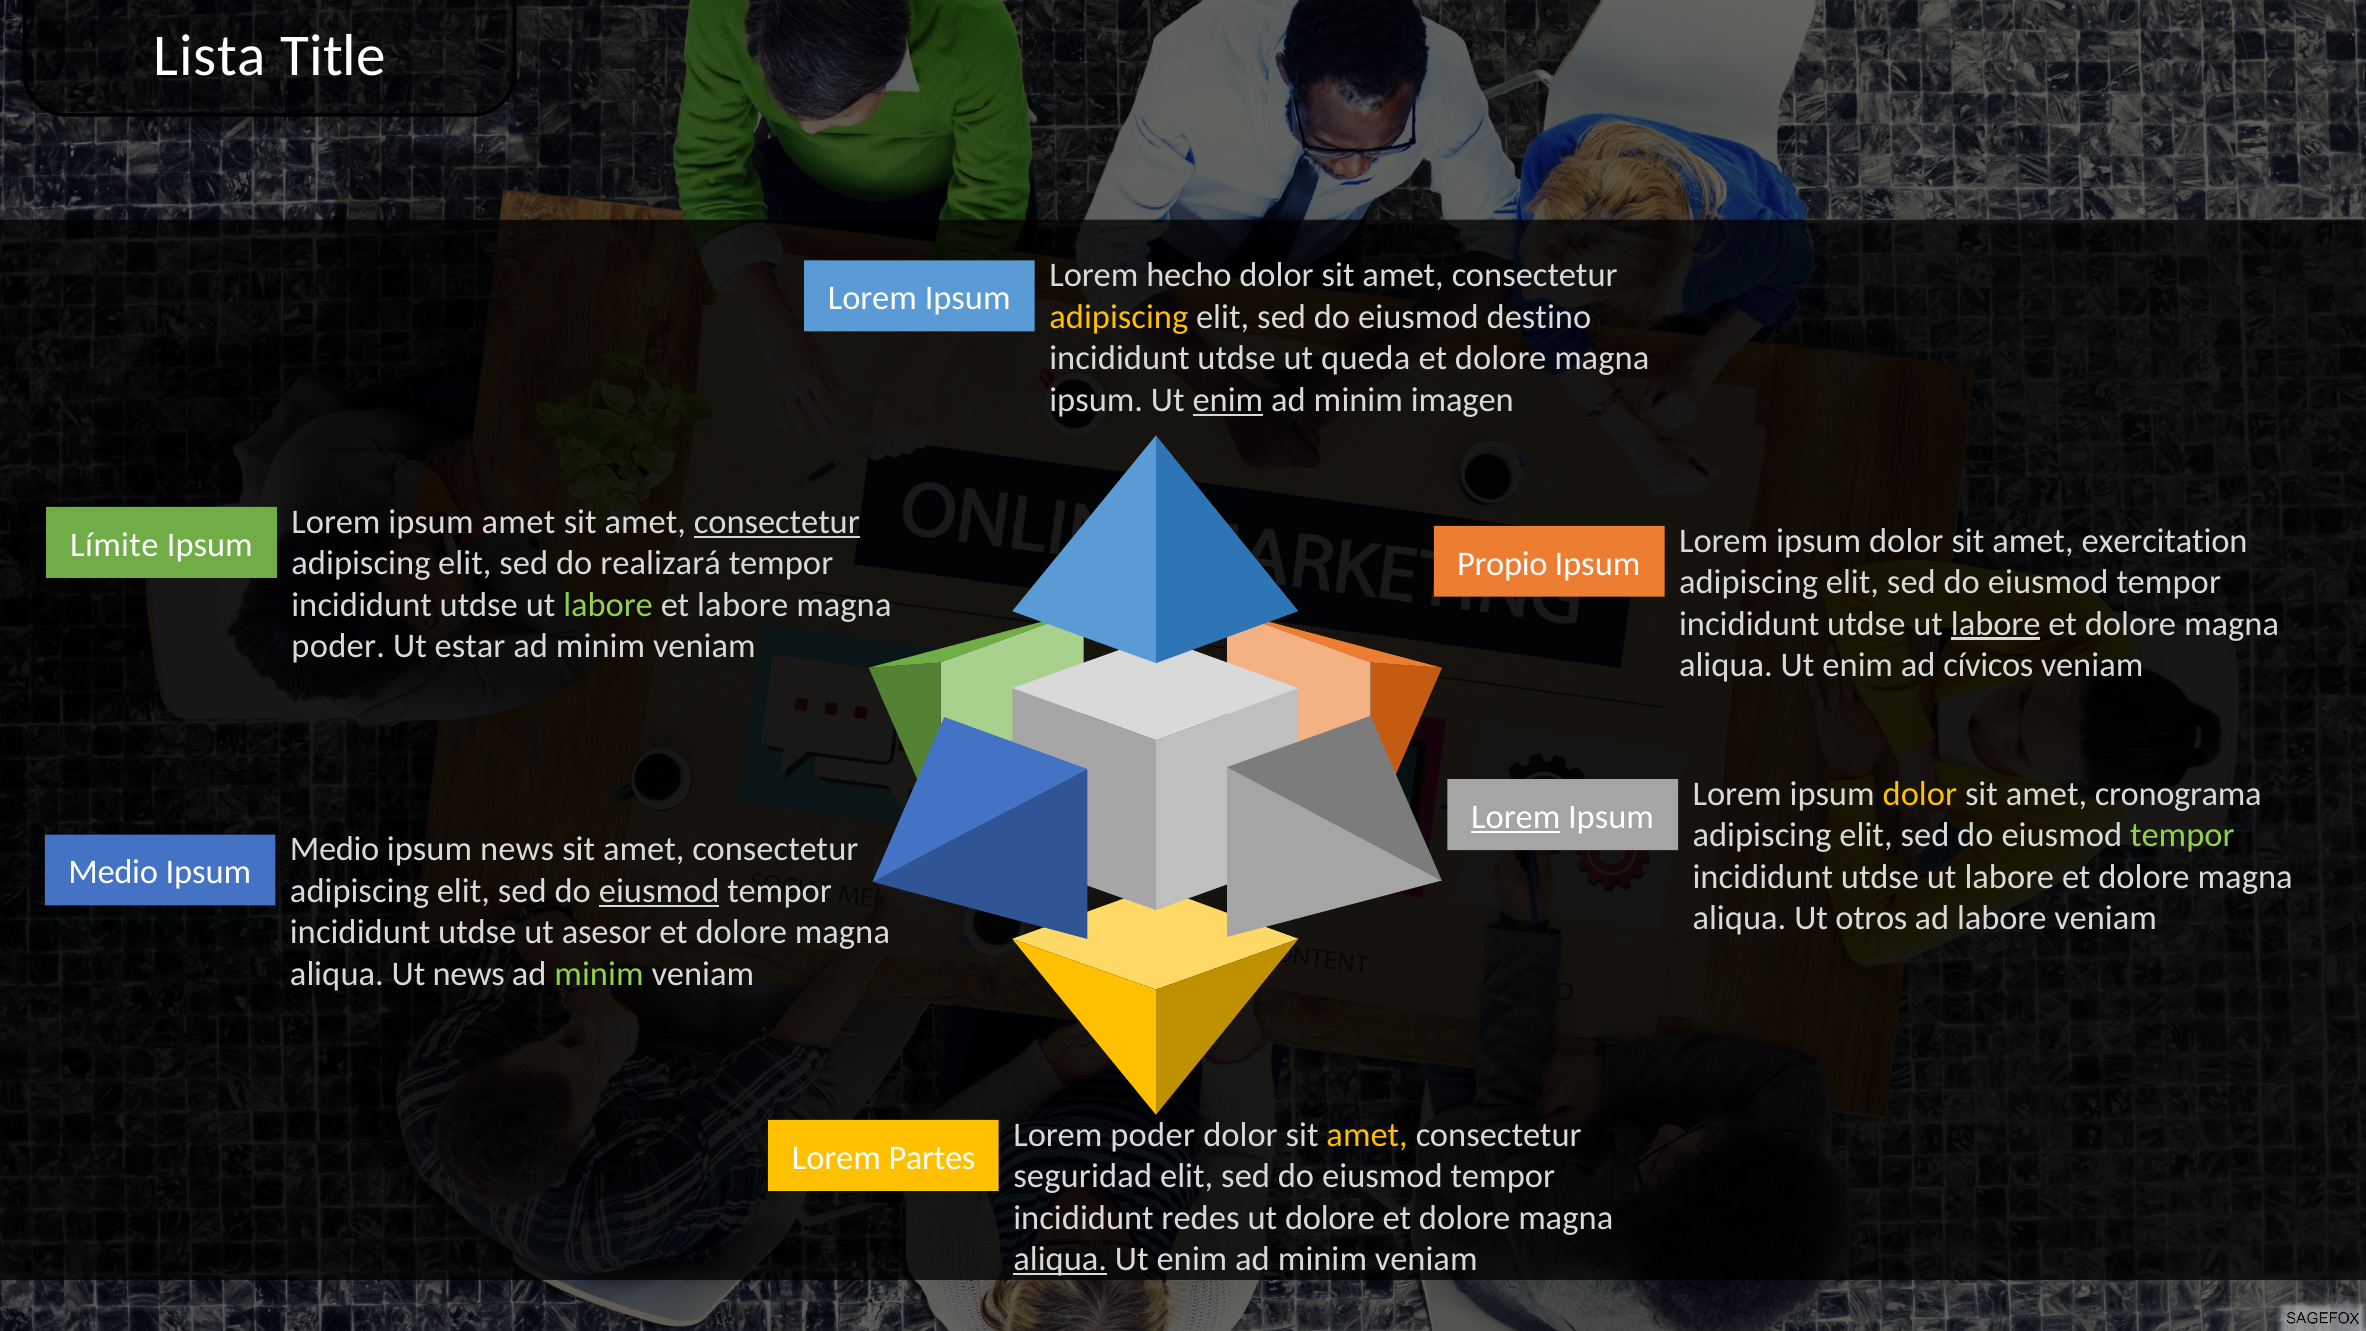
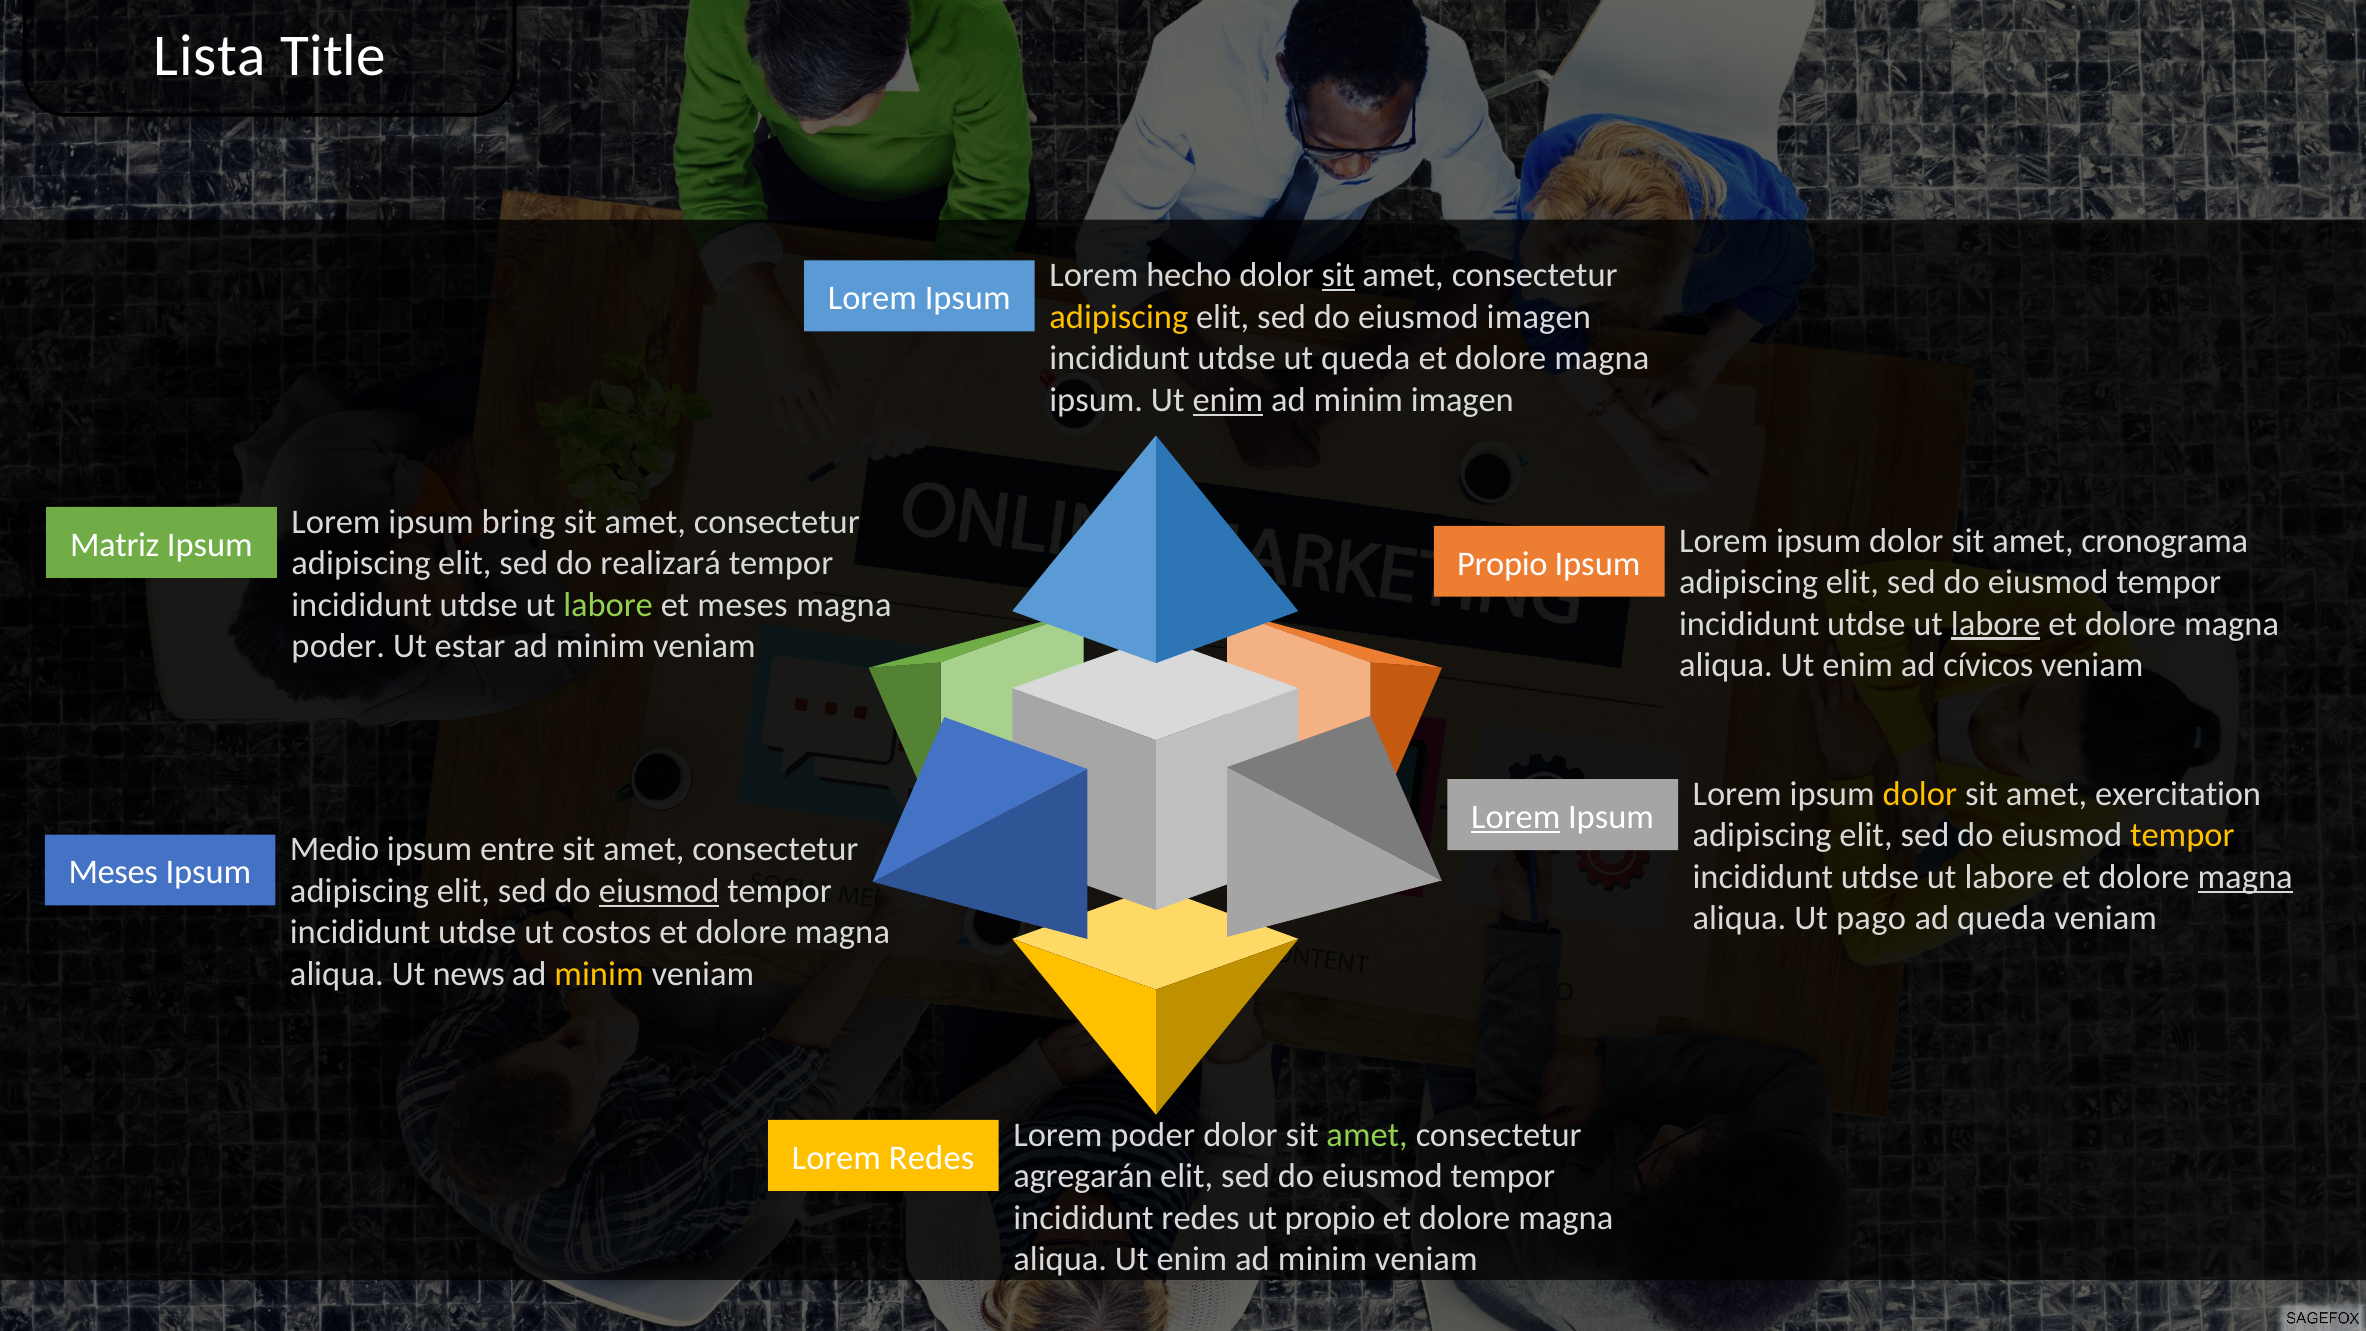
sit at (1338, 275) underline: none -> present
eiusmod destino: destino -> imagen
ipsum amet: amet -> bring
consectetur at (777, 522) underline: present -> none
exercitation: exercitation -> cronograma
Límite: Límite -> Matriz
et labore: labore -> meses
cronograma: cronograma -> exercitation
tempor at (2182, 835) colour: light green -> yellow
ipsum news: news -> entre
Medio at (113, 872): Medio -> Meses
magna at (2245, 877) underline: none -> present
otros: otros -> pago
ad labore: labore -> queda
asesor: asesor -> costos
minim at (599, 974) colour: light green -> yellow
amet at (1367, 1135) colour: yellow -> light green
Lorem Partes: Partes -> Redes
seguridad: seguridad -> agregarán
ut dolore: dolore -> propio
aliqua at (1060, 1259) underline: present -> none
